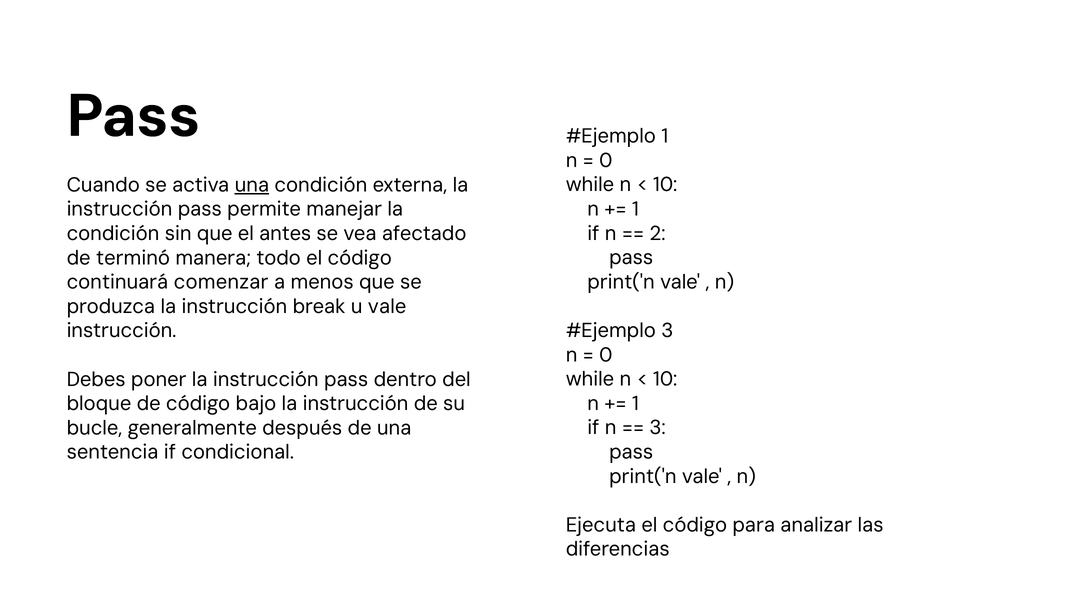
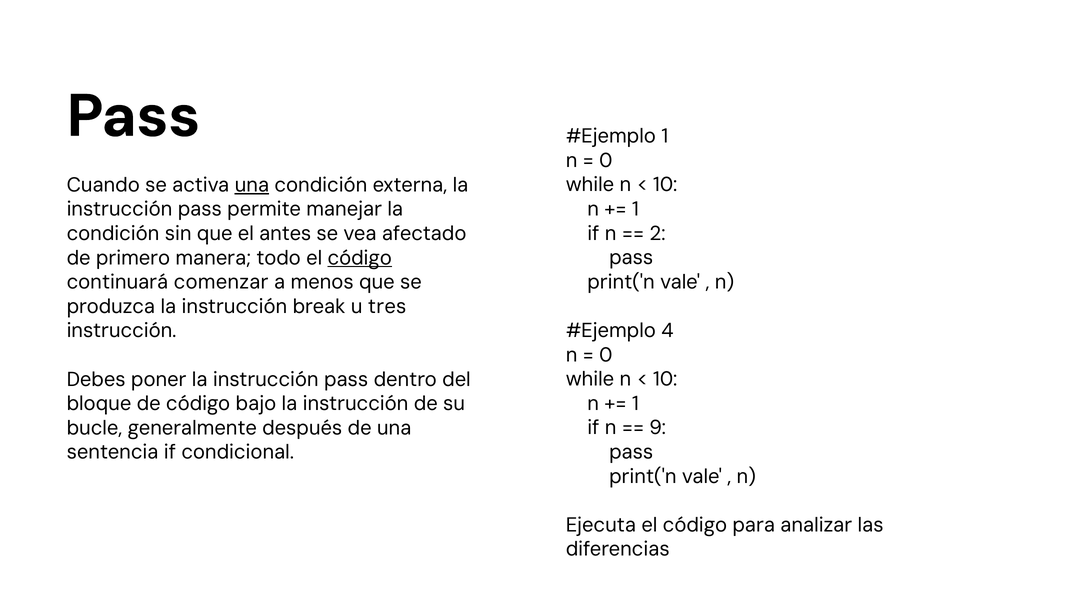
terminó: terminó -> primero
código at (360, 258) underline: none -> present
u vale: vale -> tres
3 at (667, 330): 3 -> 4
3 at (658, 427): 3 -> 9
